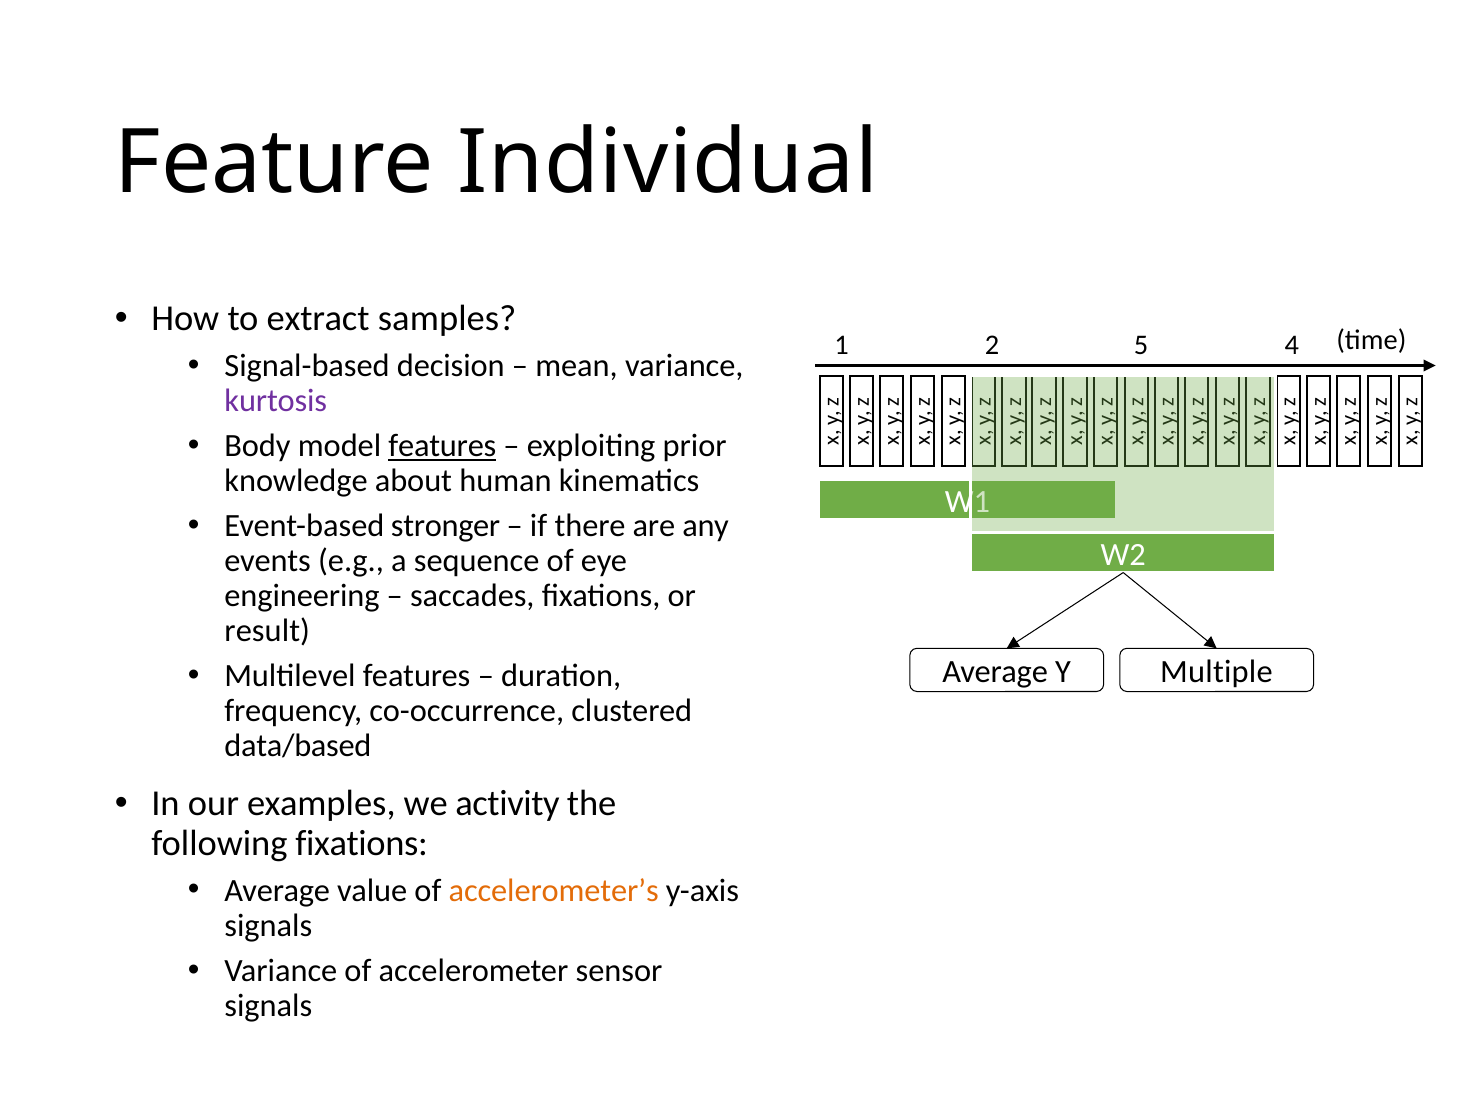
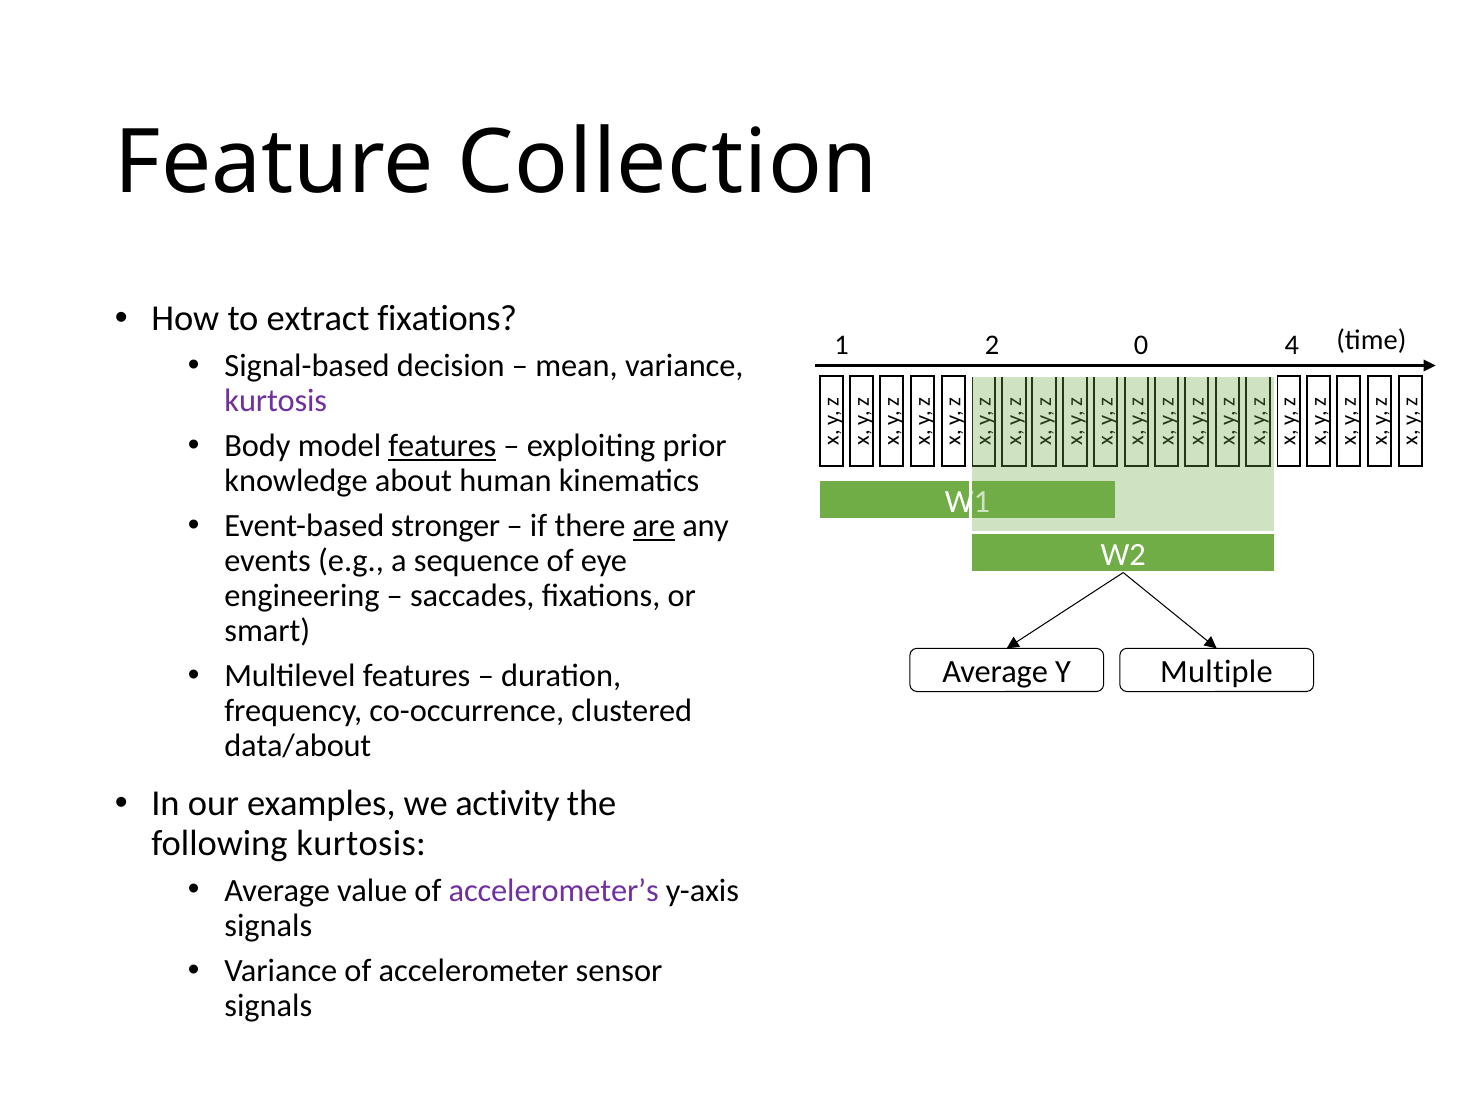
Individual: Individual -> Collection
extract samples: samples -> fixations
5: 5 -> 0
are underline: none -> present
result: result -> smart
data/based: data/based -> data/about
following fixations: fixations -> kurtosis
accelerometer’s colour: orange -> purple
